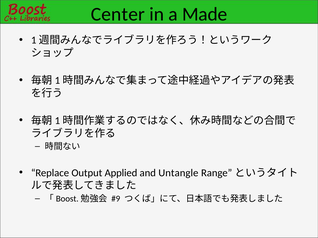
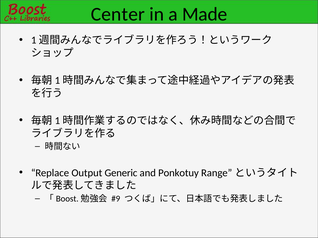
Applied: Applied -> Generic
Untangle: Untangle -> Ponkotuy
